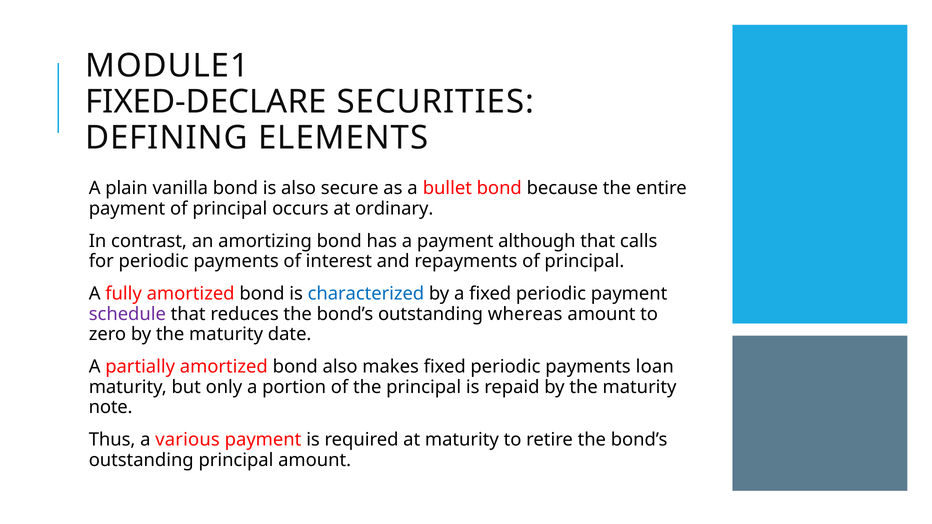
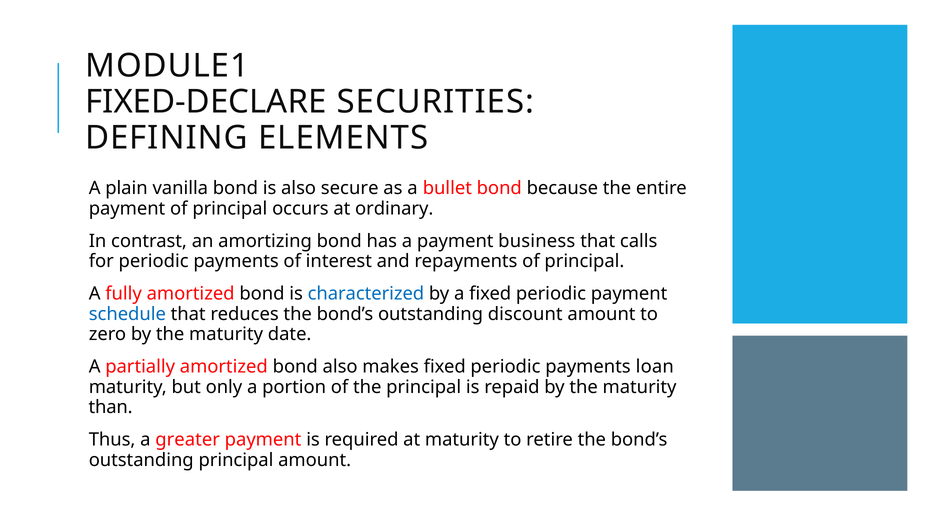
although: although -> business
schedule colour: purple -> blue
whereas: whereas -> discount
note: note -> than
various: various -> greater
